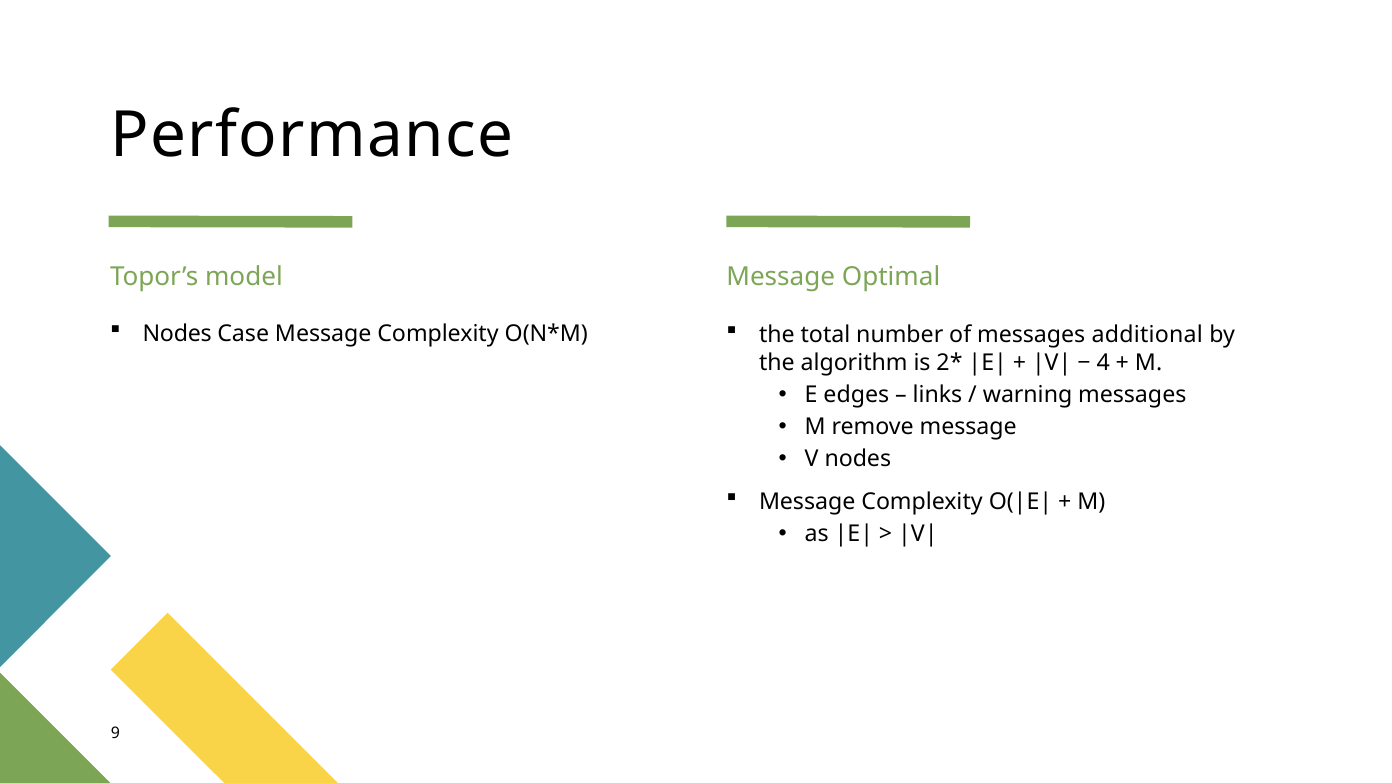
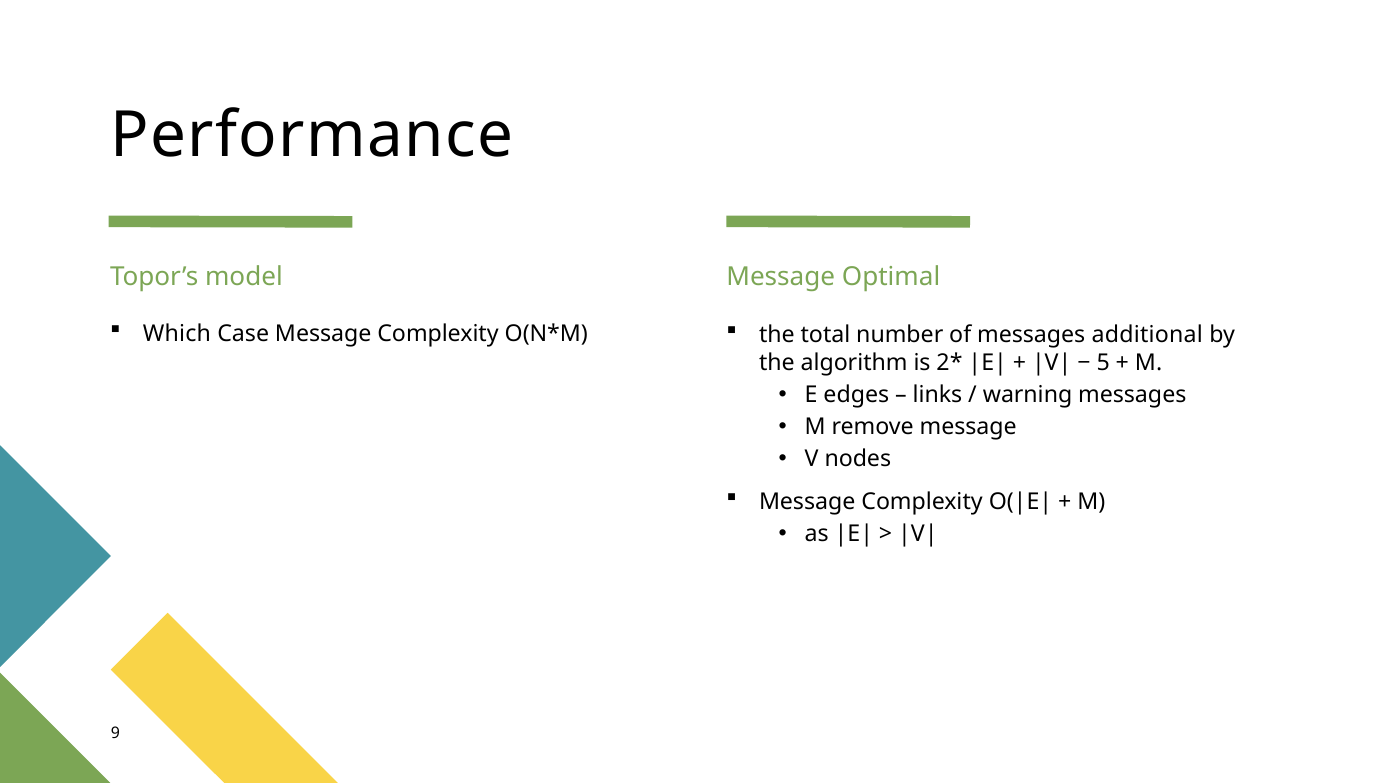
Nodes at (177, 334): Nodes -> Which
4: 4 -> 5
